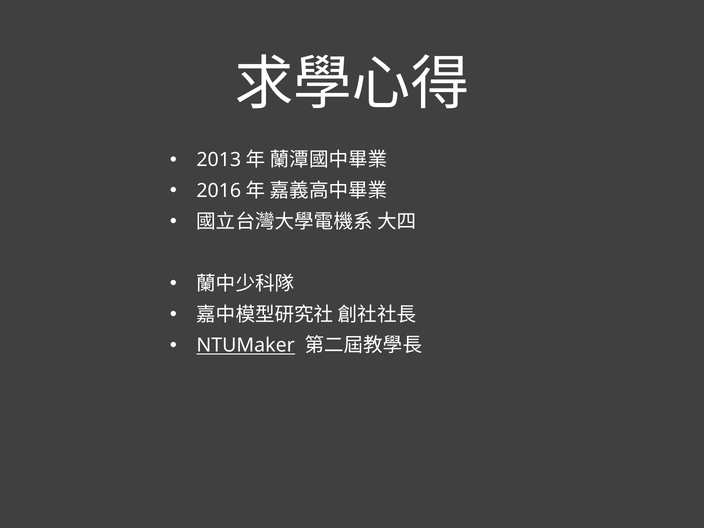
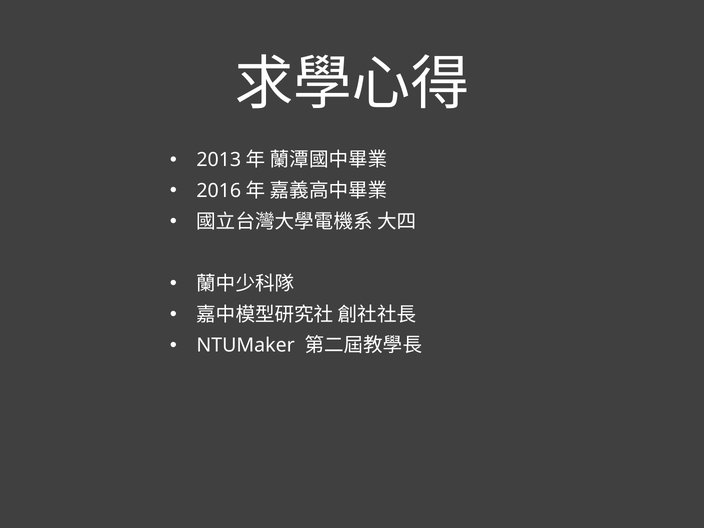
NTUMaker underline: present -> none
